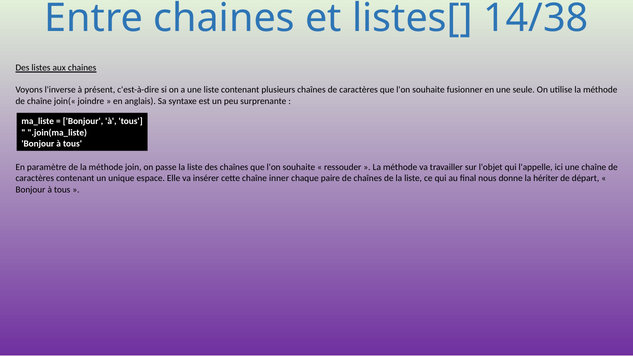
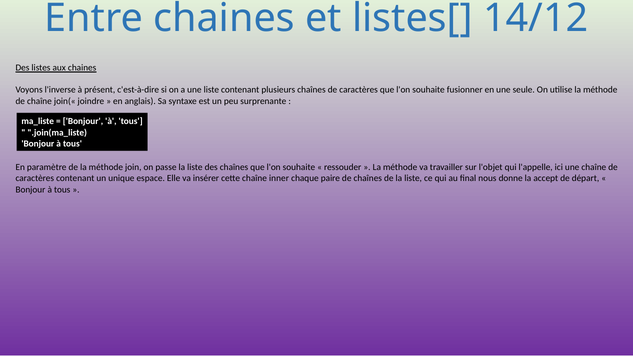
14/38: 14/38 -> 14/12
hériter: hériter -> accept
